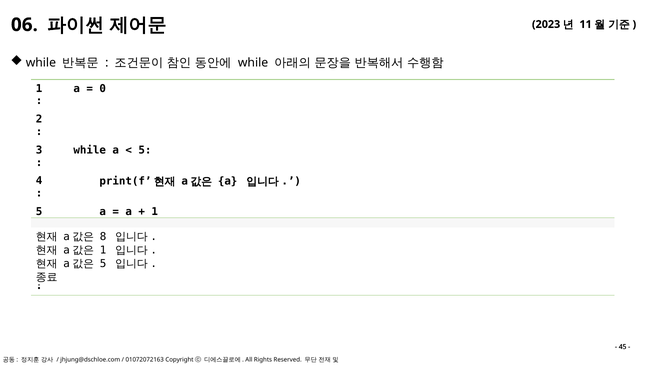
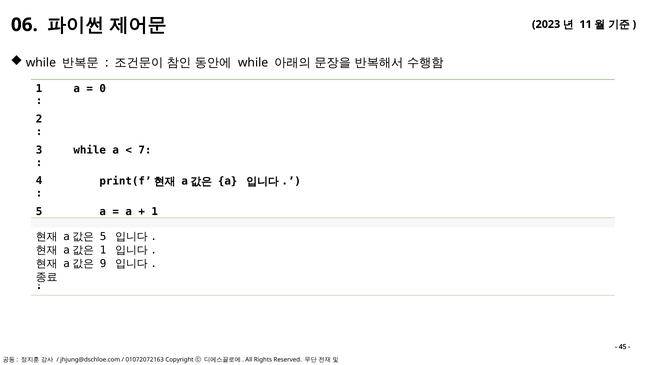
5 at (145, 150): 5 -> 7
8 at (103, 237): 8 -> 5
5 at (103, 264): 5 -> 9
